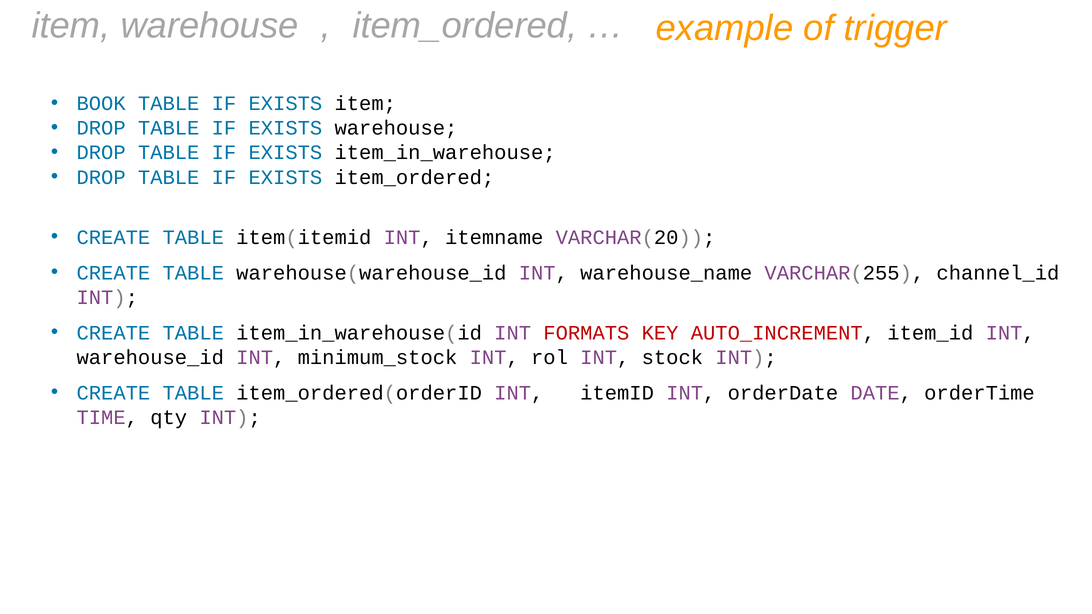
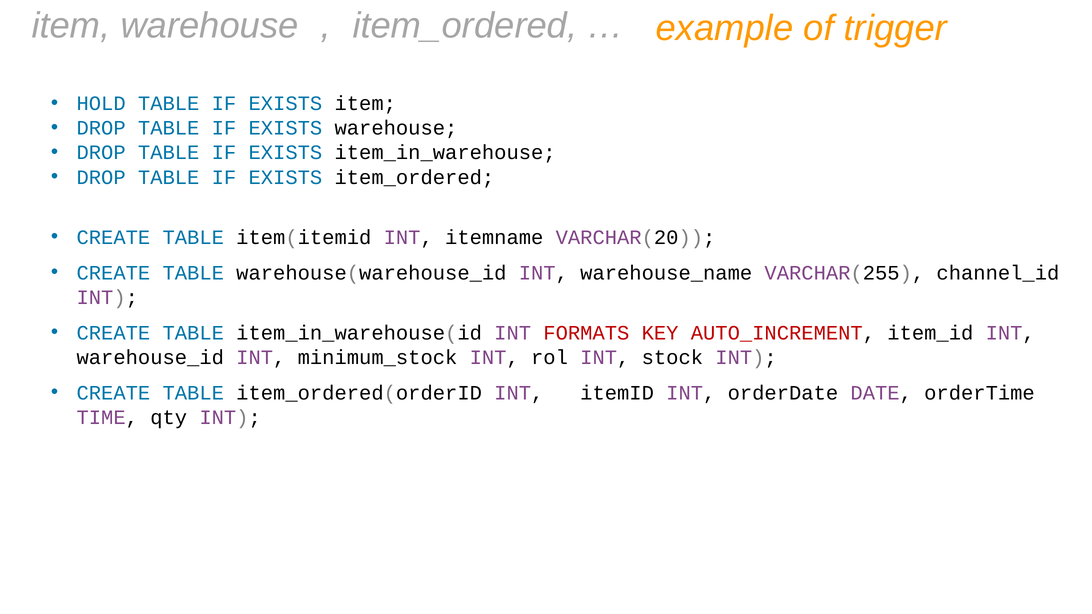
BOOK: BOOK -> HOLD
